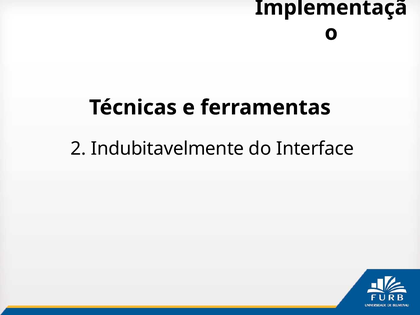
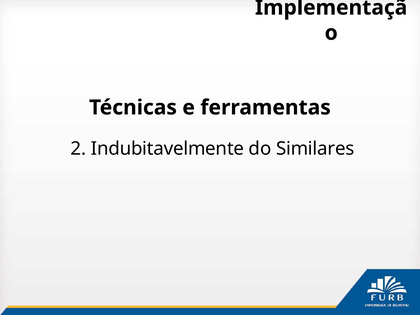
Interface: Interface -> Similares
